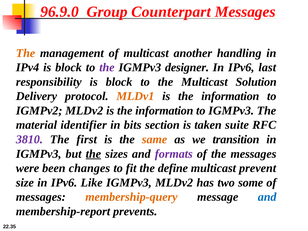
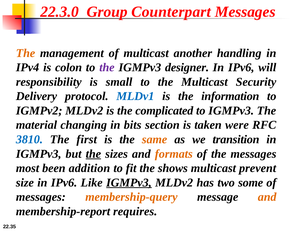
96.9.0: 96.9.0 -> 22.3.0
IPv4 is block: block -> colon
last: last -> will
responsibility is block: block -> small
Solution: Solution -> Security
MLDv1 colour: orange -> blue
MLDv2 is the information: information -> complicated
identifier: identifier -> changing
suite: suite -> were
3810 colour: purple -> blue
formats colour: purple -> orange
were: were -> most
changes: changes -> addition
define: define -> shows
IGMPv3 at (129, 183) underline: none -> present
and at (267, 197) colour: blue -> orange
prevents: prevents -> requires
